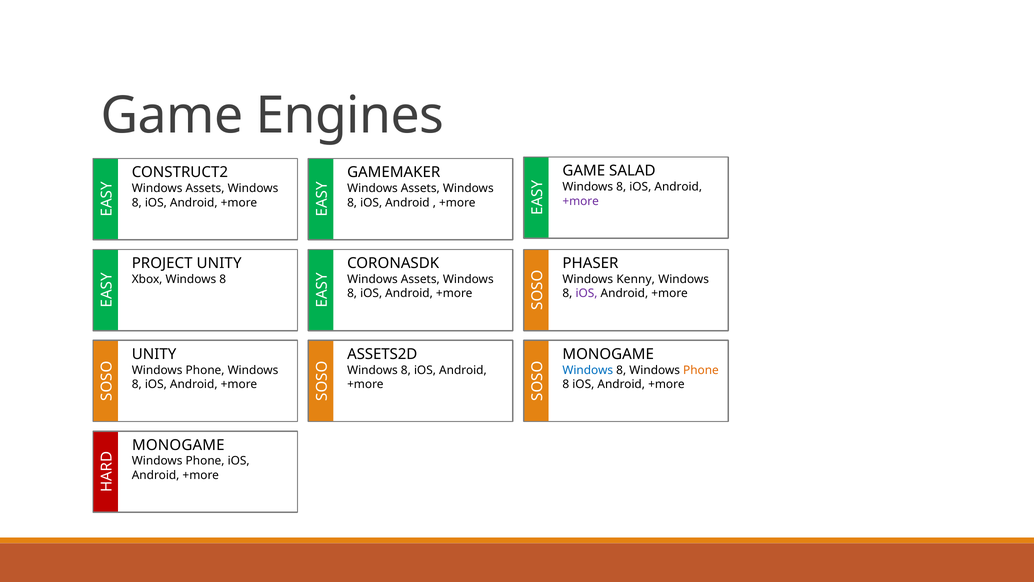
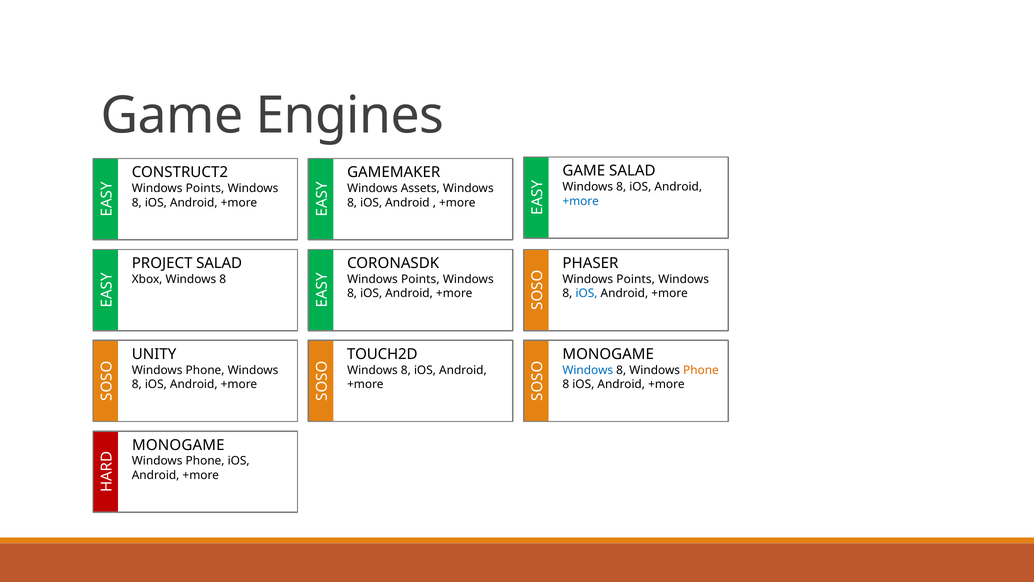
Assets at (205, 188): Assets -> Points
+more at (581, 201) colour: purple -> blue
PROJECT UNITY: UNITY -> SALAD
Assets at (420, 279): Assets -> Points
Kenny at (636, 279): Kenny -> Points
iOS at (587, 293) colour: purple -> blue
ASSETS2D: ASSETS2D -> TOUCH2D
